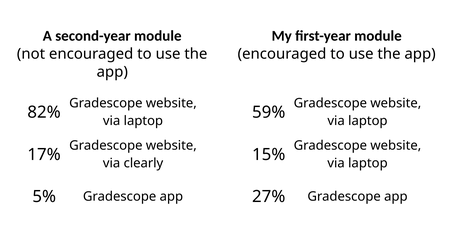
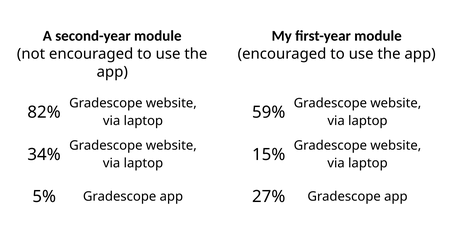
17%: 17% -> 34%
clearly at (143, 164): clearly -> laptop
